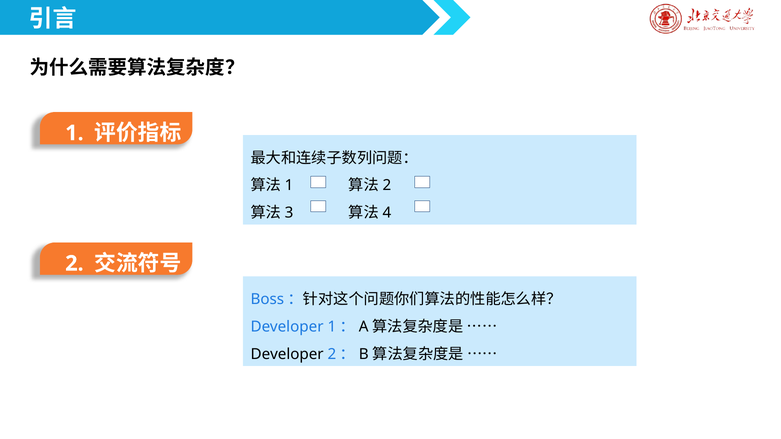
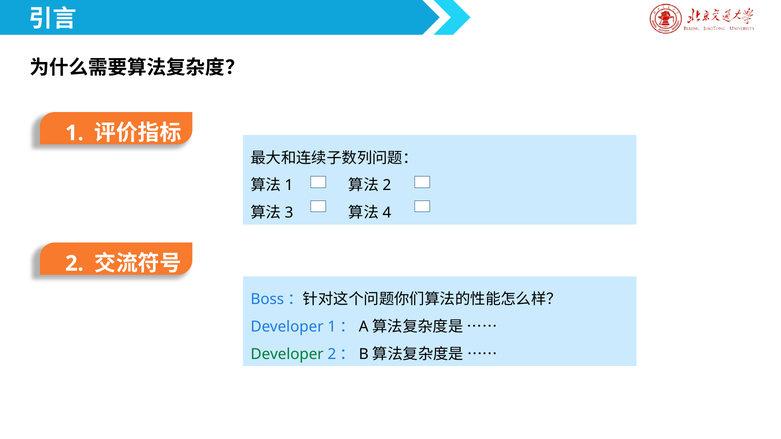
Developer at (287, 354) colour: black -> green
